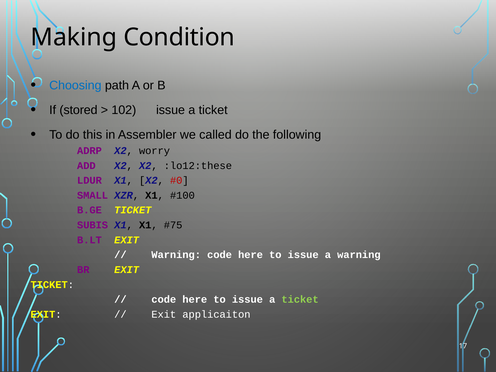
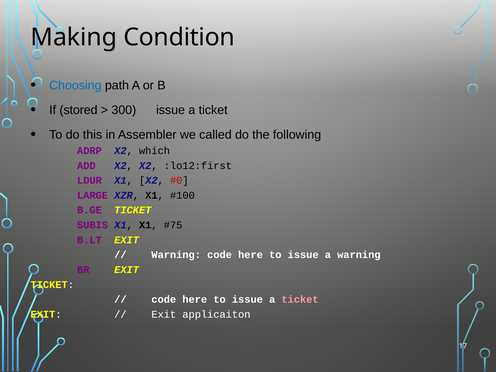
102: 102 -> 300
worry: worry -> which
:lo12:these: :lo12:these -> :lo12:first
SMALL: SMALL -> LARGE
ticket at (300, 300) colour: light green -> pink
